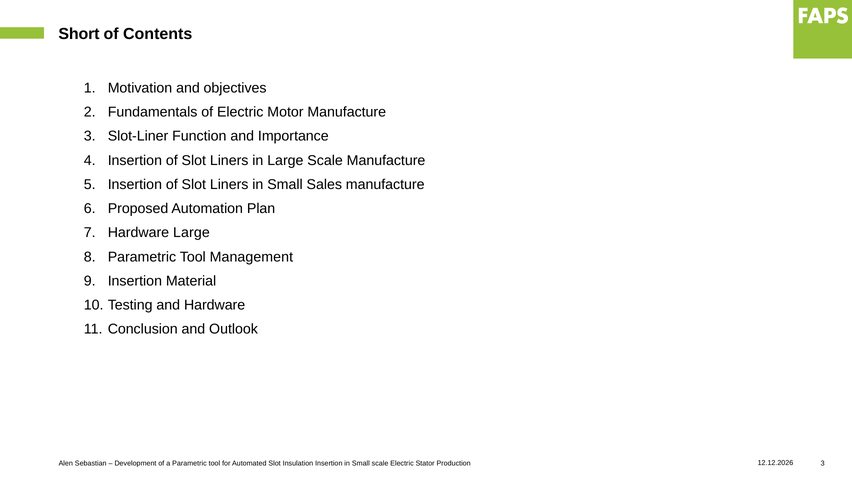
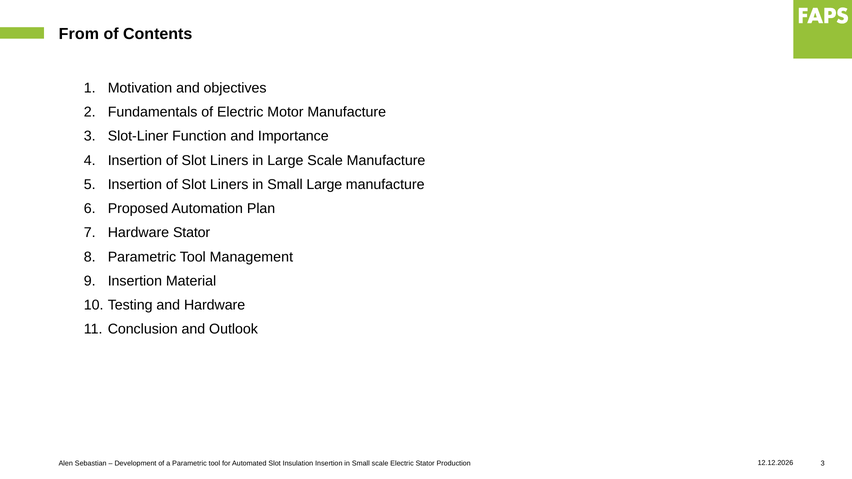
Short: Short -> From
Small Sales: Sales -> Large
Hardware Large: Large -> Stator
